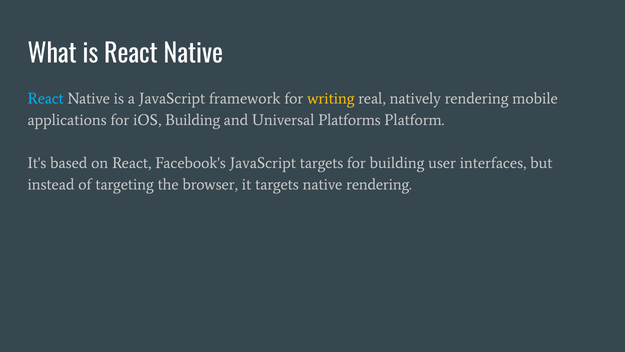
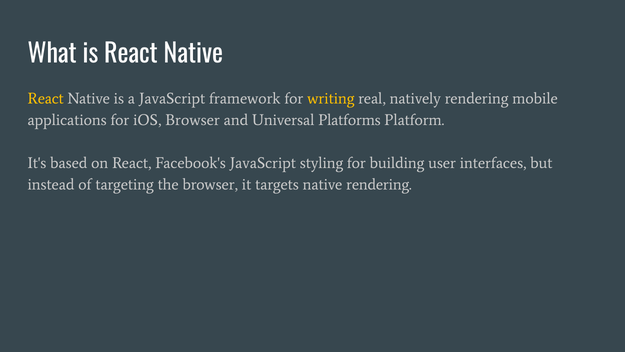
React at (46, 98) colour: light blue -> yellow
iOS Building: Building -> Browser
JavaScript targets: targets -> styling
